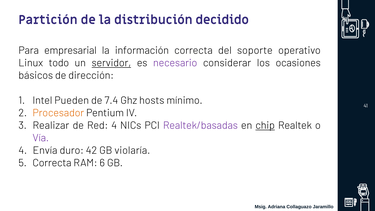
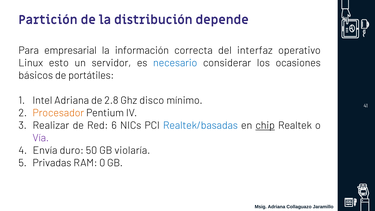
decidido: decidido -> depende
soporte: soporte -> interfaz
todo: todo -> esto
servidor underline: present -> none
necesario colour: purple -> blue
dirección: dirección -> portátiles
Intel Pueden: Pueden -> Adriana
7.4: 7.4 -> 2.8
hosts: hosts -> disco
Red 4: 4 -> 6
Realtek/basadas colour: purple -> blue
42: 42 -> 50
Correcta at (52, 163): Correcta -> Privadas
6: 6 -> 0
